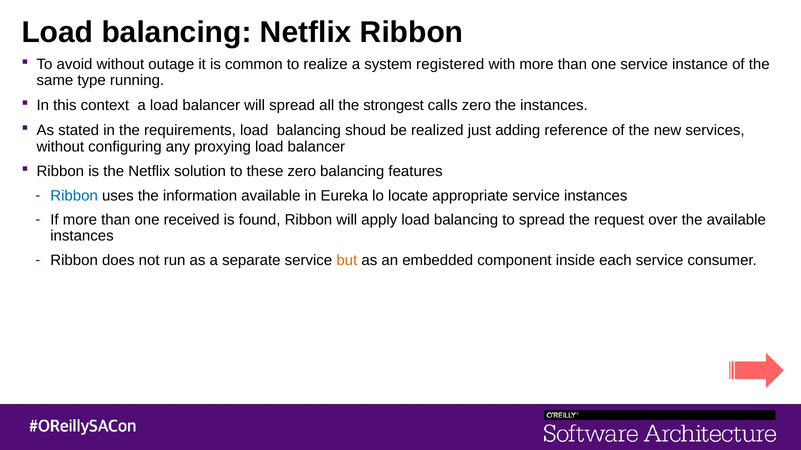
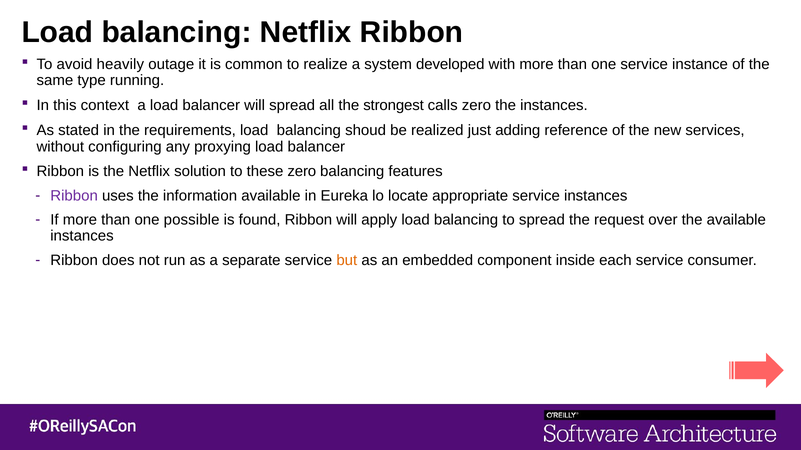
avoid without: without -> heavily
registered: registered -> developed
Ribbon at (74, 196) colour: blue -> purple
received: received -> possible
